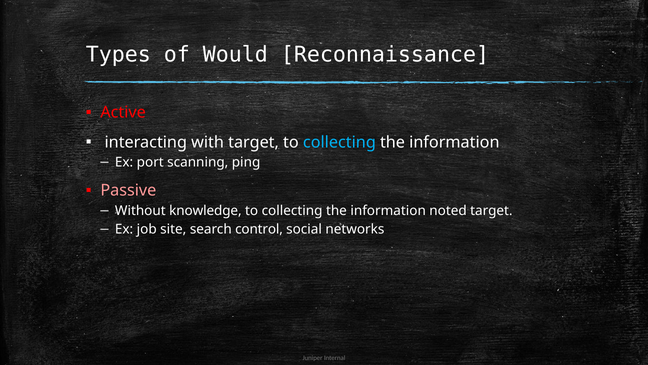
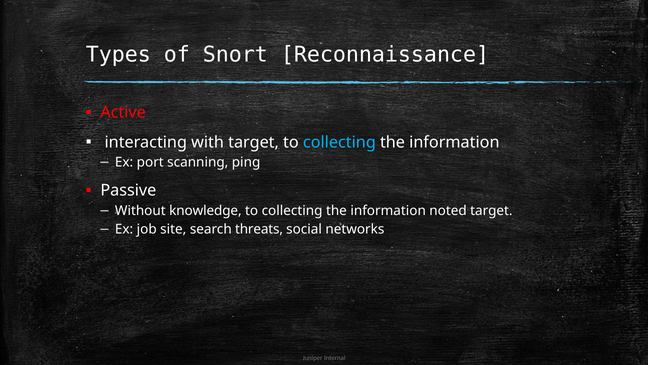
Would: Would -> Snort
Passive colour: pink -> white
control: control -> threats
